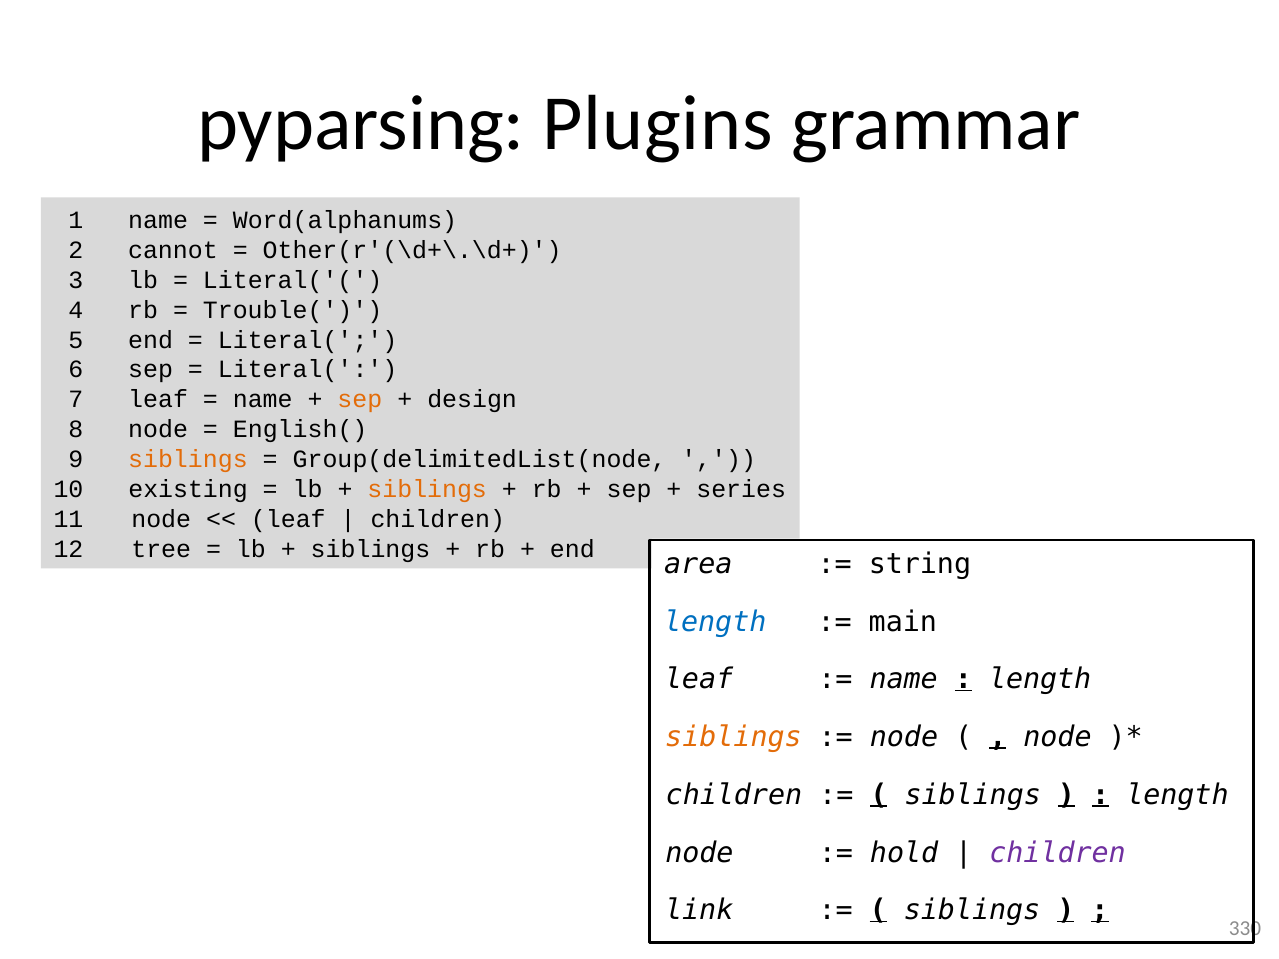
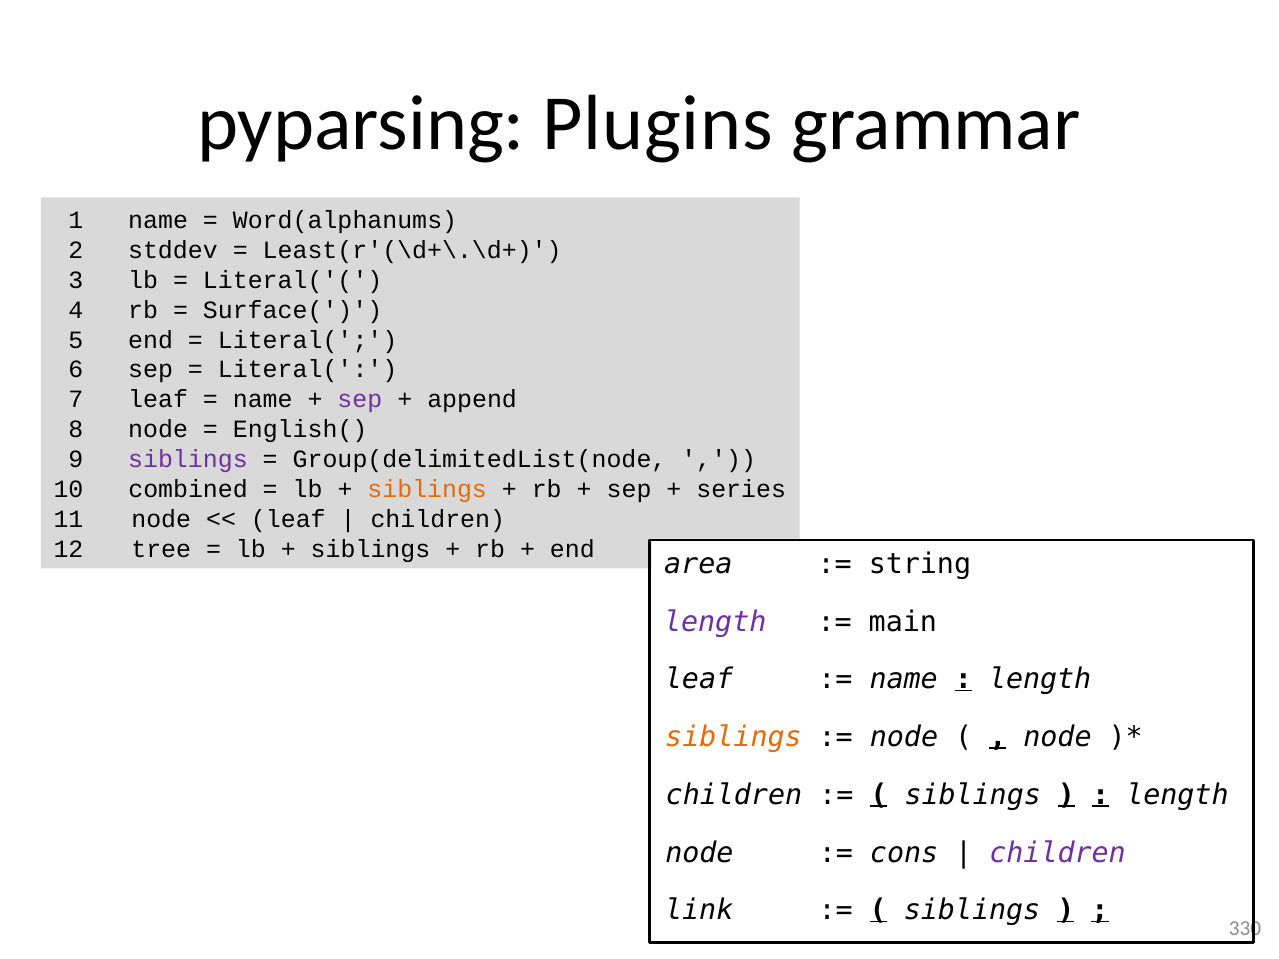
cannot: cannot -> stddev
Other(r'(\d+\.\d+: Other(r'(\d+\.\d+ -> Least(r'(\d+\.\d+
Trouble(: Trouble( -> Surface(
sep at (360, 400) colour: orange -> purple
design: design -> append
siblings at (188, 459) colour: orange -> purple
existing: existing -> combined
length at (715, 622) colour: blue -> purple
hold: hold -> cons
